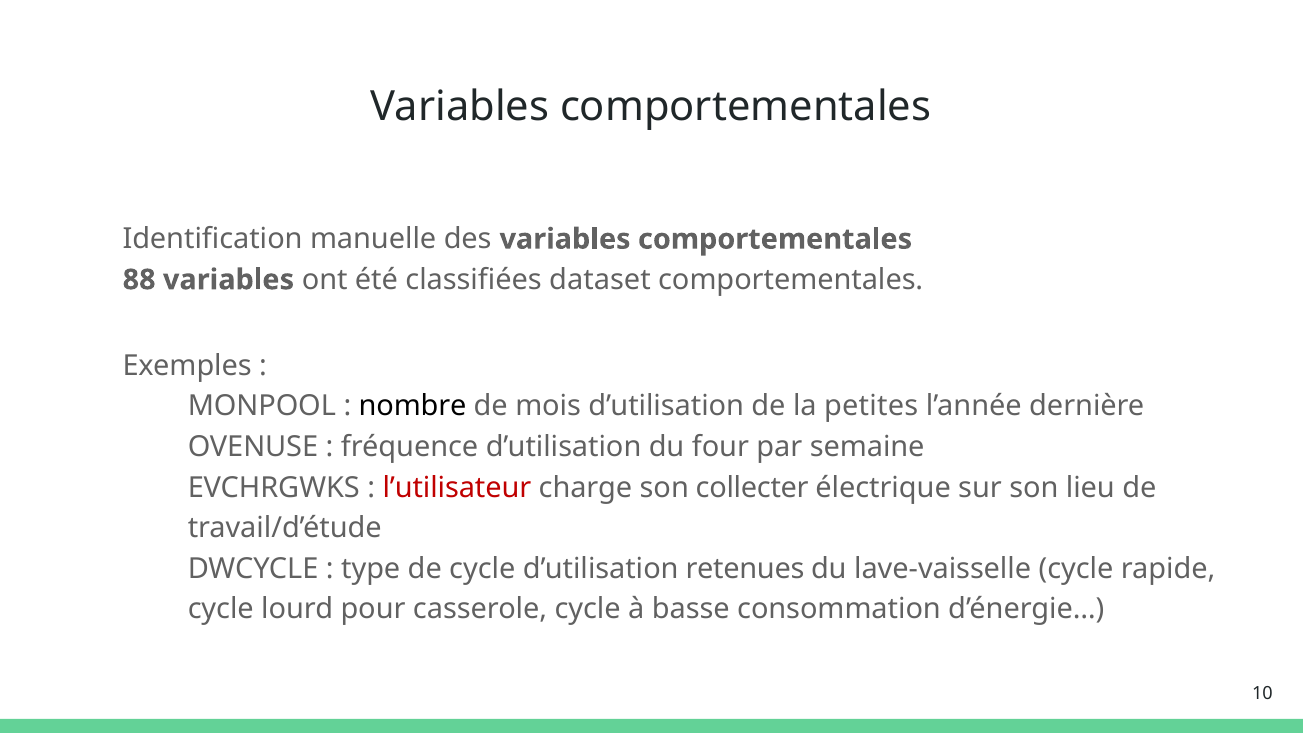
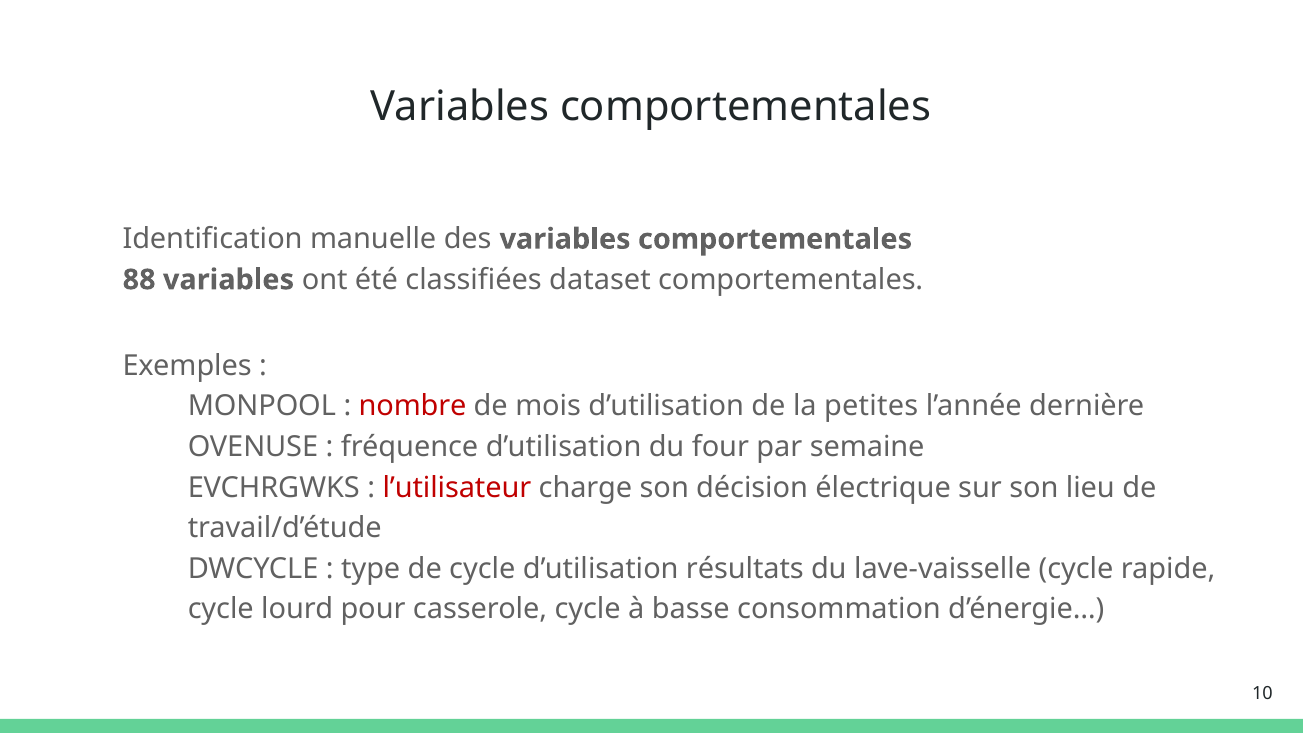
nombre colour: black -> red
collecter: collecter -> décision
retenues: retenues -> résultats
